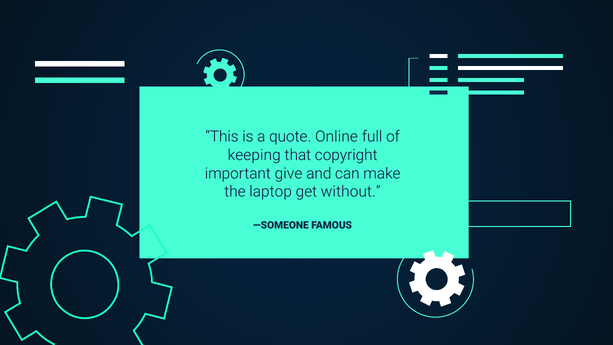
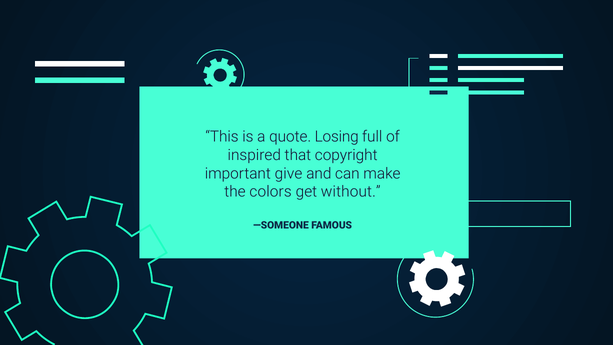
Online: Online -> Losing
keeping: keeping -> inspired
laptop: laptop -> colors
